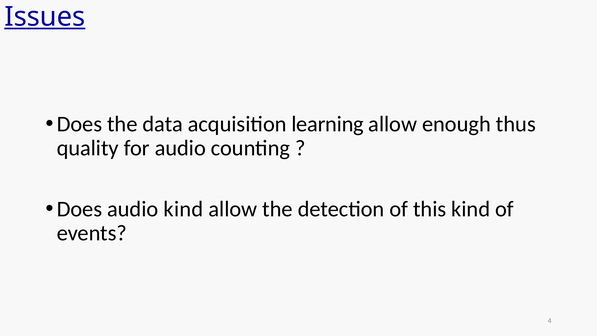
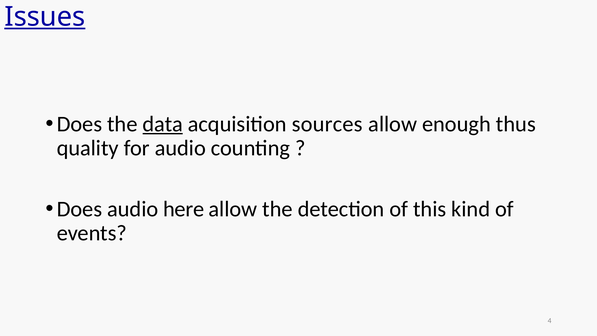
data underline: none -> present
learning: learning -> sources
audio kind: kind -> here
